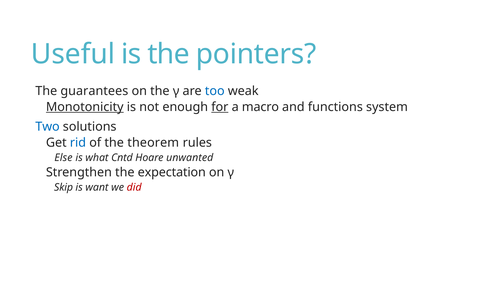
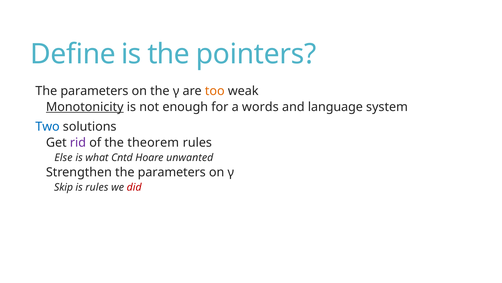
Useful: Useful -> Define
guarantees at (94, 91): guarantees -> parameters
too colour: blue -> orange
for underline: present -> none
macro: macro -> words
functions: functions -> language
rid colour: blue -> purple
Strengthen the expectation: expectation -> parameters
is want: want -> rules
